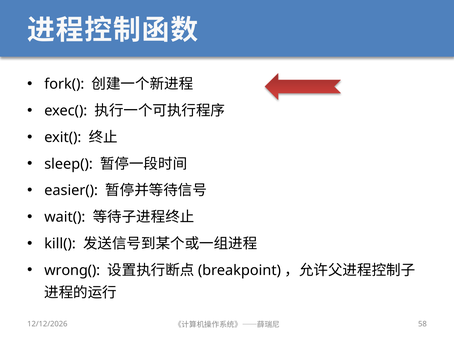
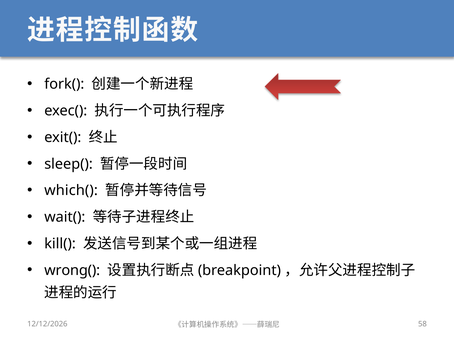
easier(: easier( -> which(
